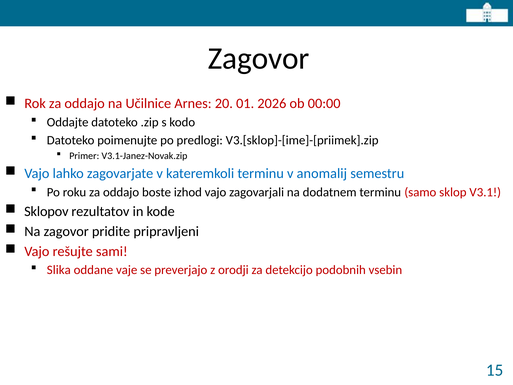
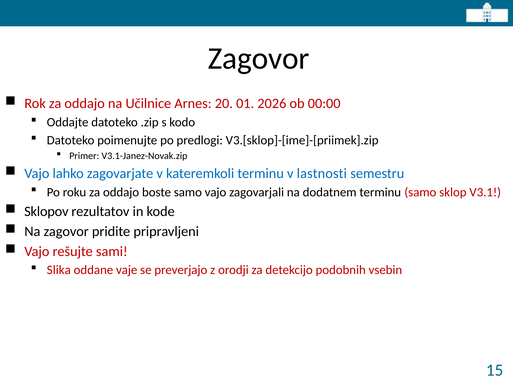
anomalij: anomalij -> lastnosti
boste izhod: izhod -> samo
